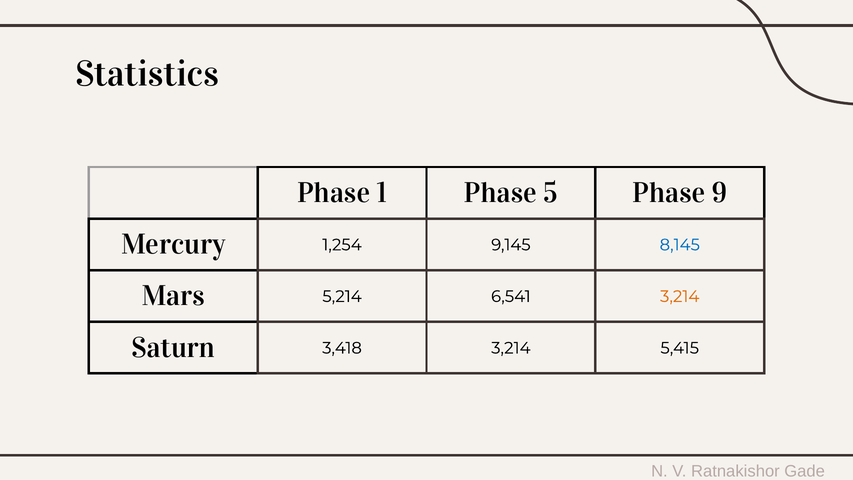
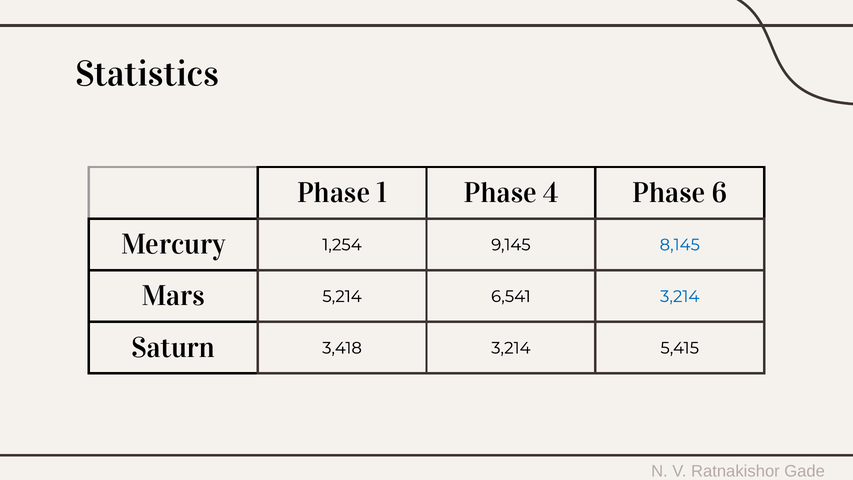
5: 5 -> 4
9: 9 -> 6
3,214 at (680, 296) colour: orange -> blue
